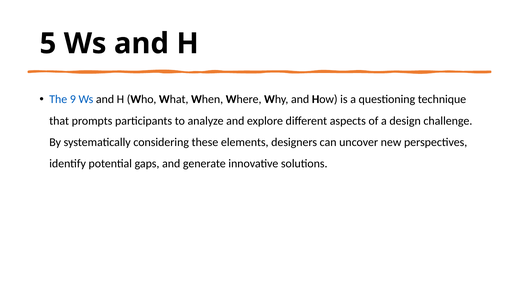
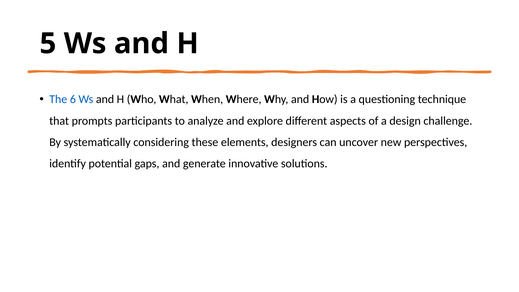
9: 9 -> 6
